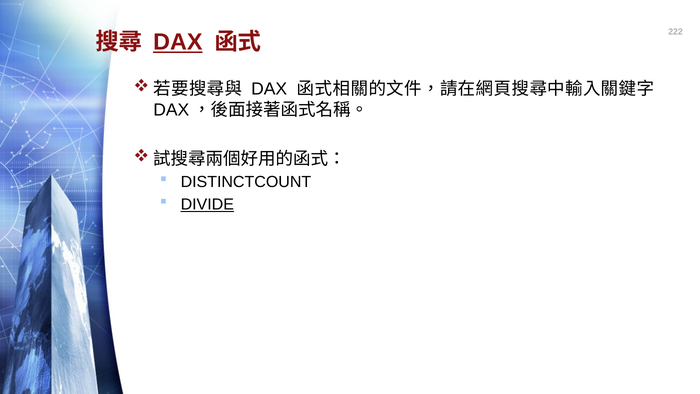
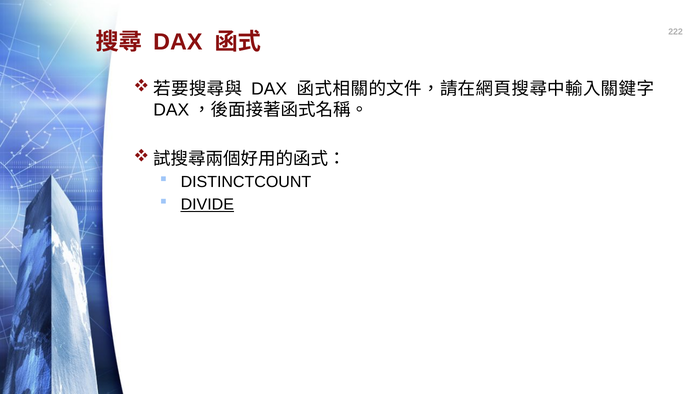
DAX at (178, 42) underline: present -> none
